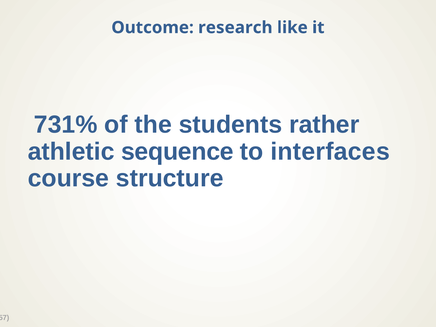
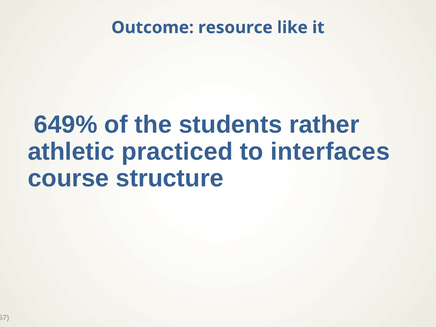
research: research -> resource
731%: 731% -> 649%
sequence: sequence -> practiced
